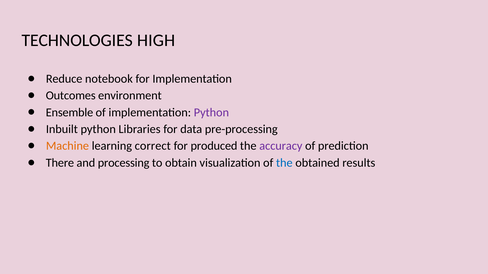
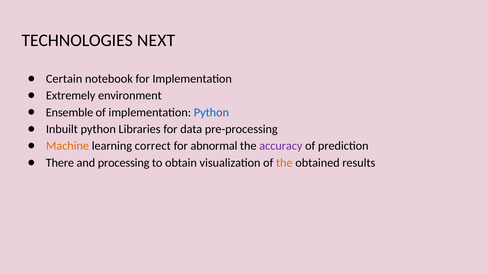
HIGH: HIGH -> NEXT
Reduce: Reduce -> Certain
Outcomes: Outcomes -> Extremely
Python at (211, 113) colour: purple -> blue
produced: produced -> abnormal
the at (284, 163) colour: blue -> orange
